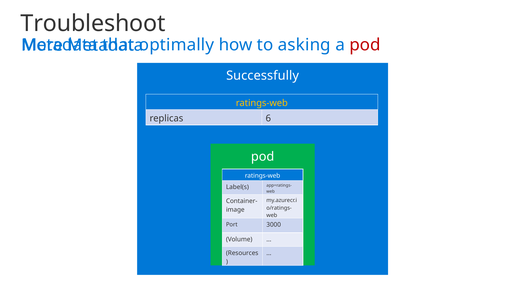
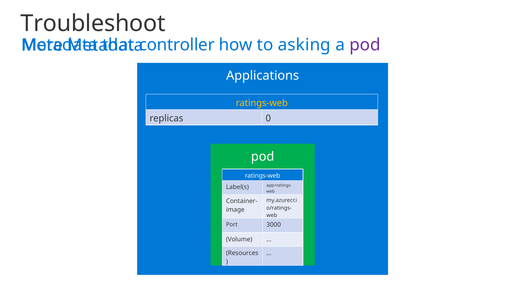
optimally: optimally -> controller
pod at (365, 45) colour: red -> purple
Successfully: Successfully -> Applications
6: 6 -> 0
